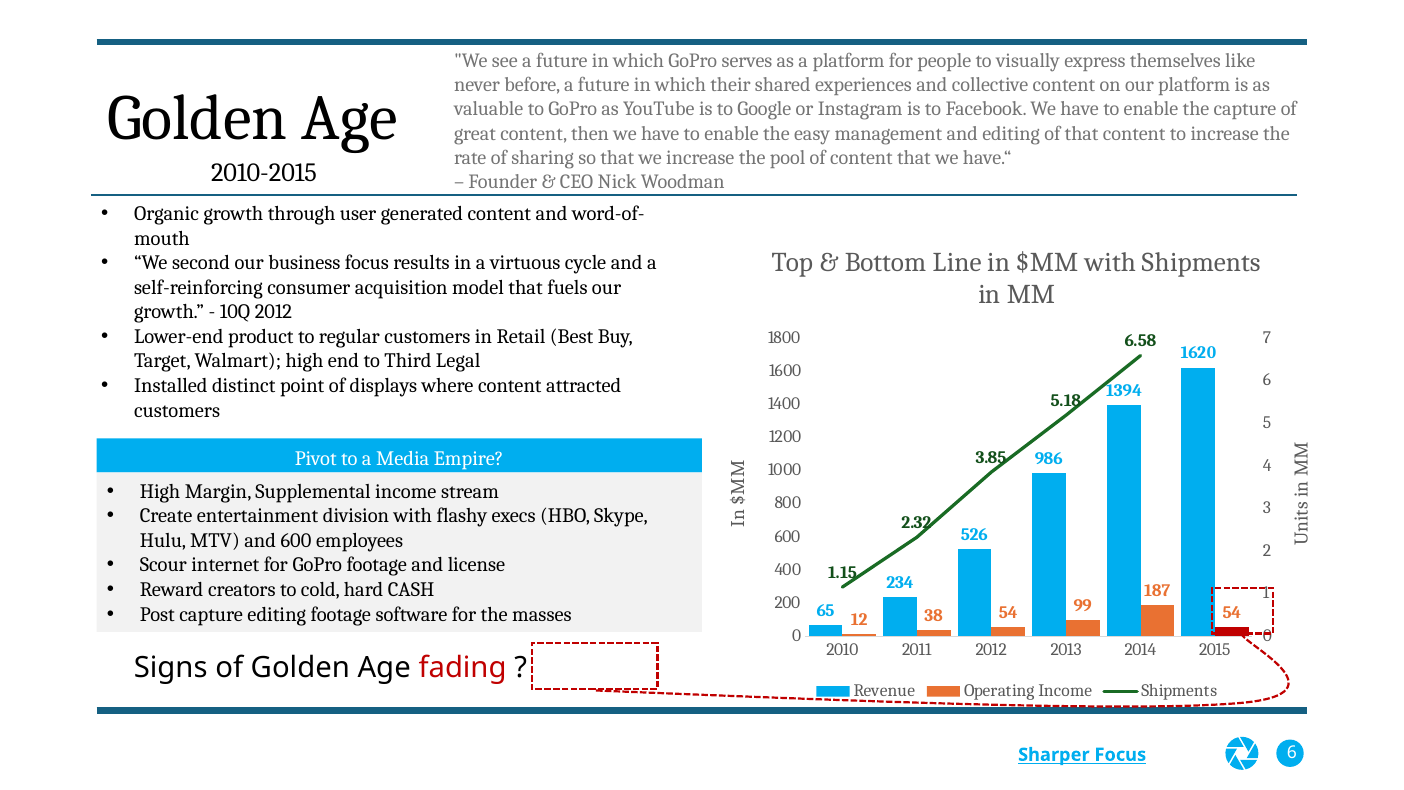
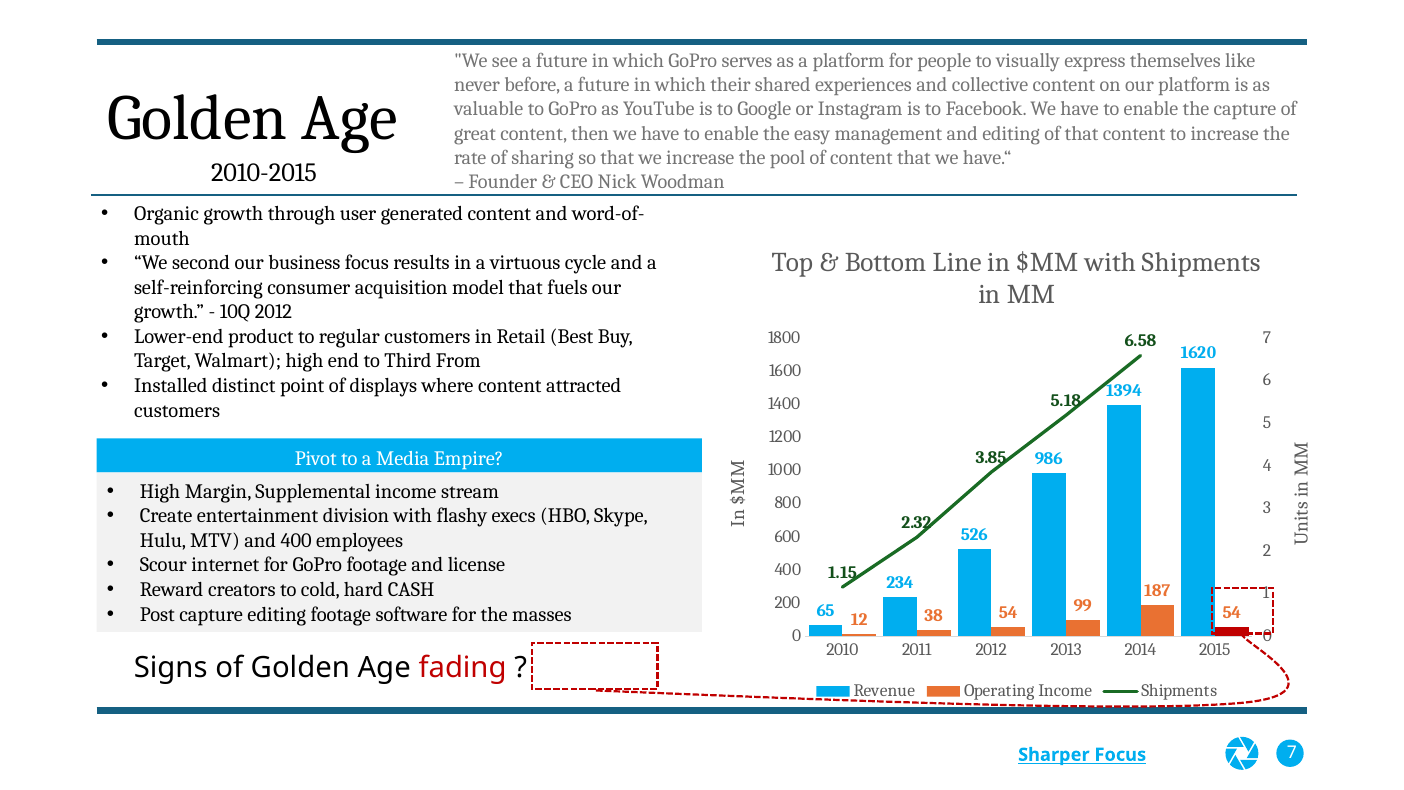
Legal: Legal -> From
and 600: 600 -> 400
Focus 6: 6 -> 7
